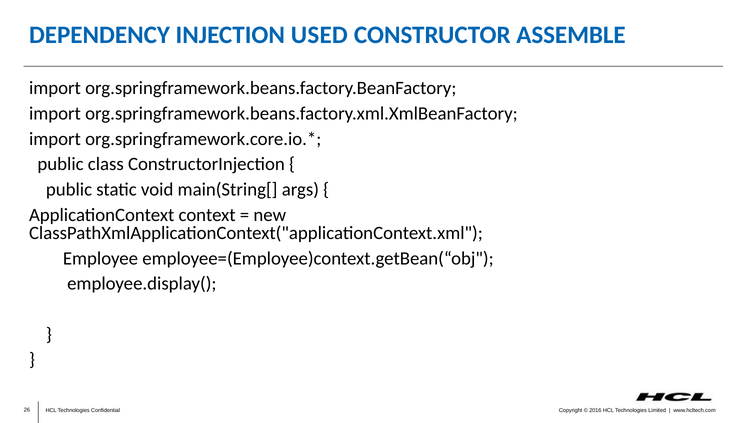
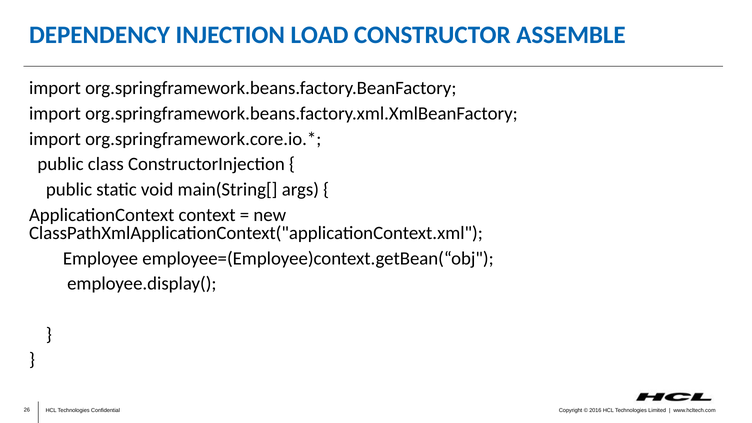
USED: USED -> LOAD
